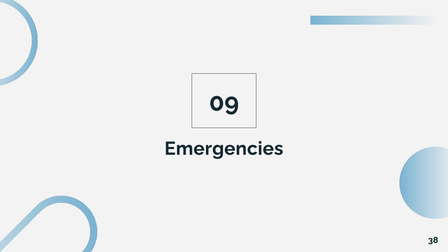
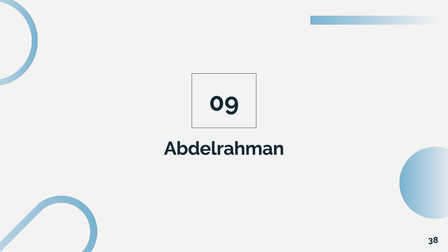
Emergencies: Emergencies -> Abdelrahman
